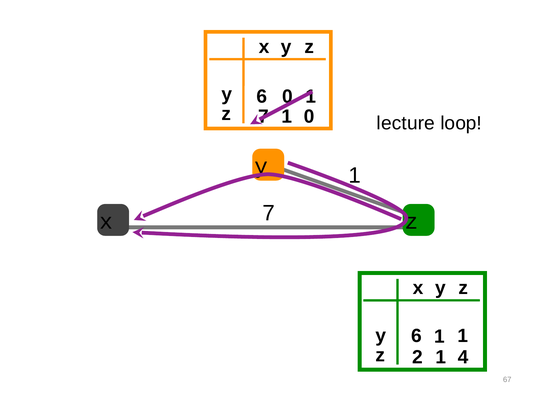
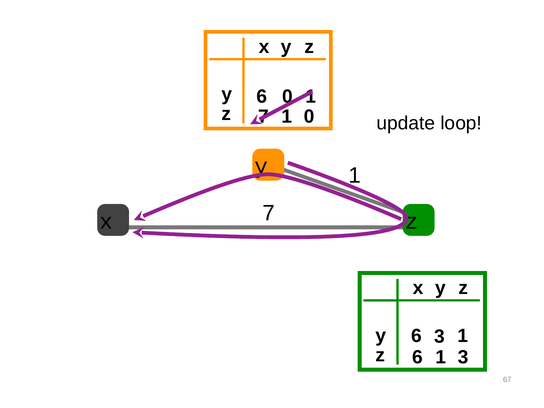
lecture: lecture -> update
6 1: 1 -> 3
z 2: 2 -> 6
1 4: 4 -> 3
